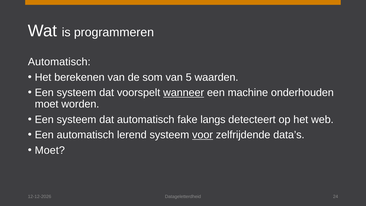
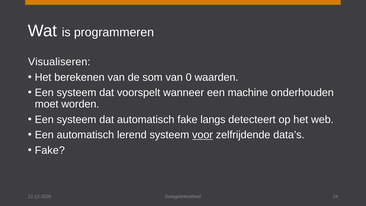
Automatisch at (59, 62): Automatisch -> Visualiseren
5: 5 -> 0
wanneer underline: present -> none
Moet at (50, 150): Moet -> Fake
